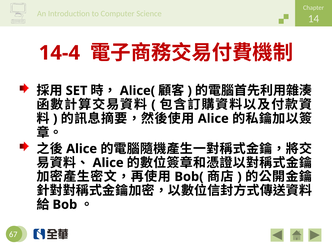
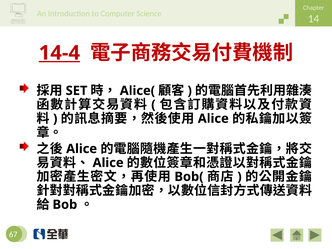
14-4 underline: none -> present
